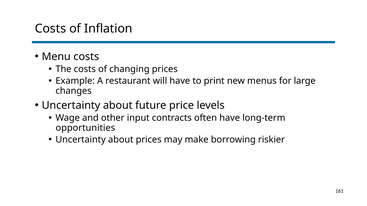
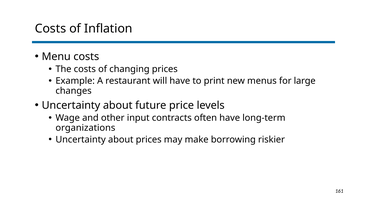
opportunities: opportunities -> organizations
